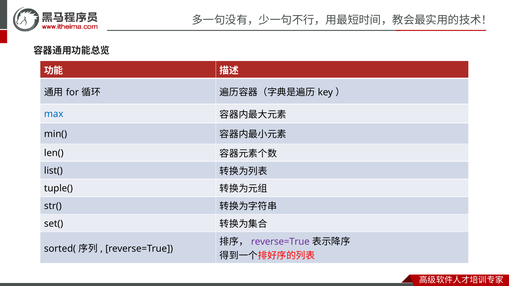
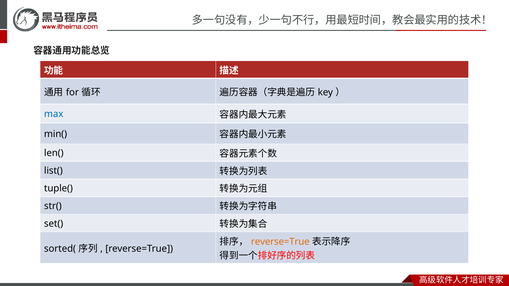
reverse=True at (280, 242) colour: purple -> orange
